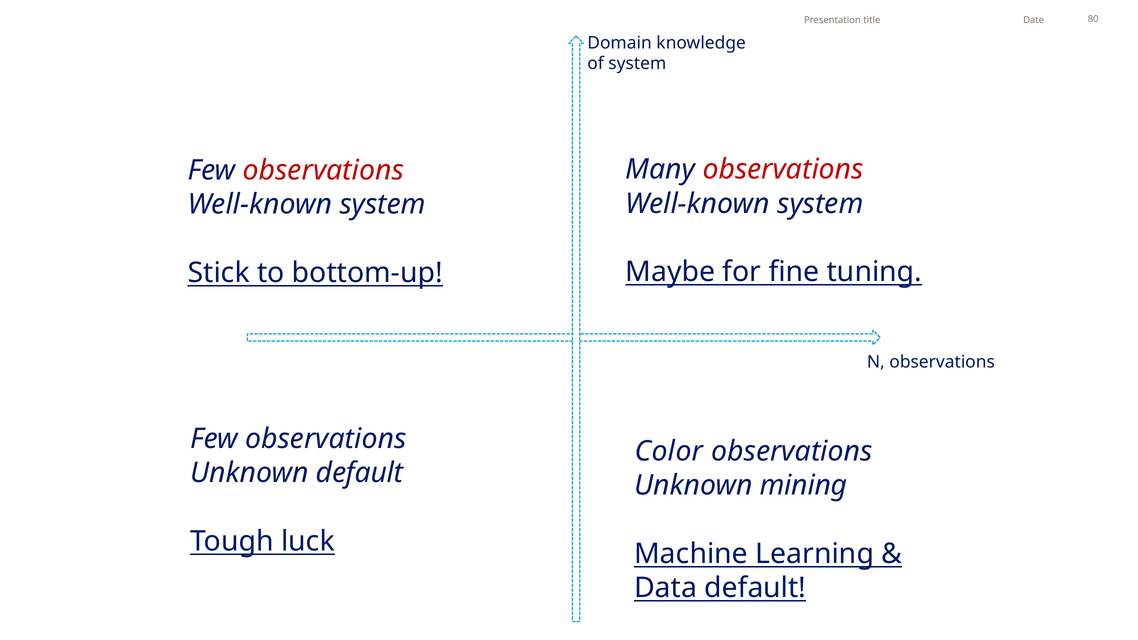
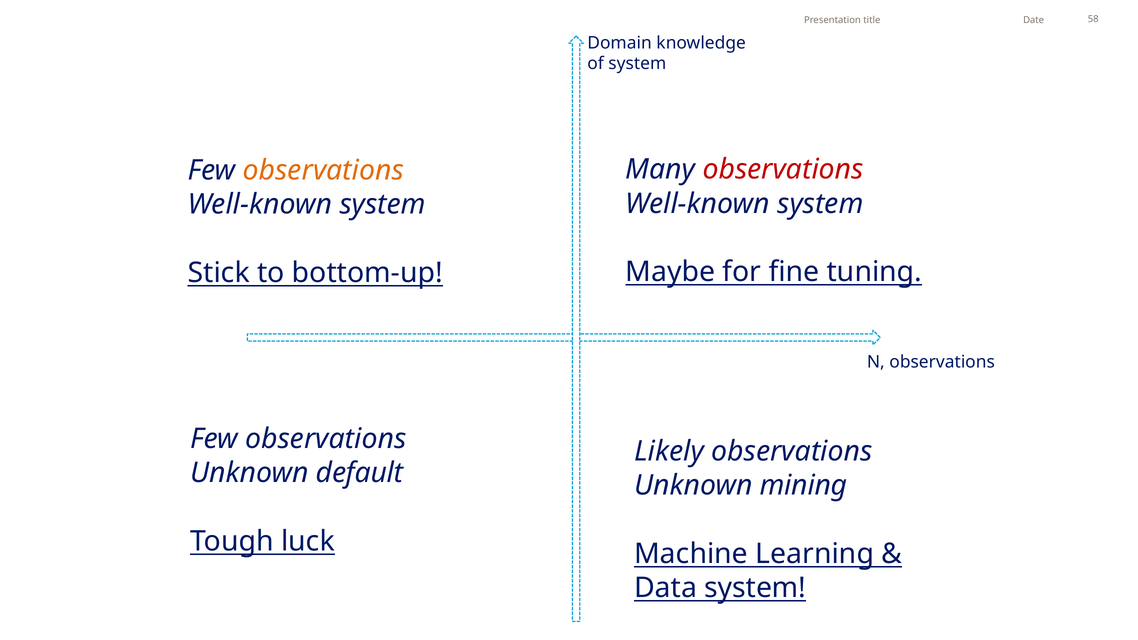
80: 80 -> 58
observations at (323, 170) colour: red -> orange
Color: Color -> Likely
Data default: default -> system
